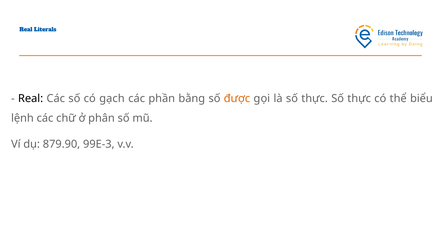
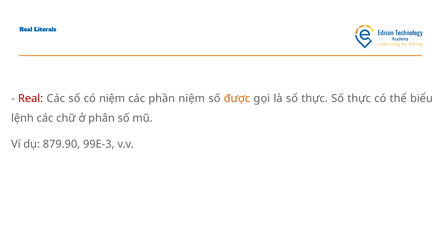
Real at (31, 98) colour: black -> red
có gạch: gạch -> niệm
phần bằng: bằng -> niệm
